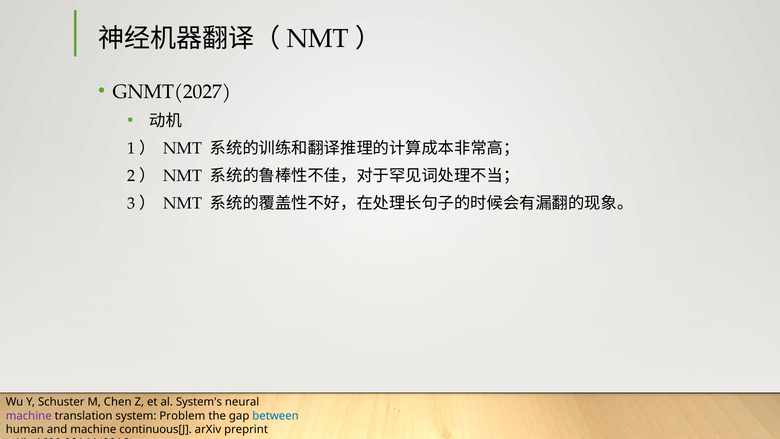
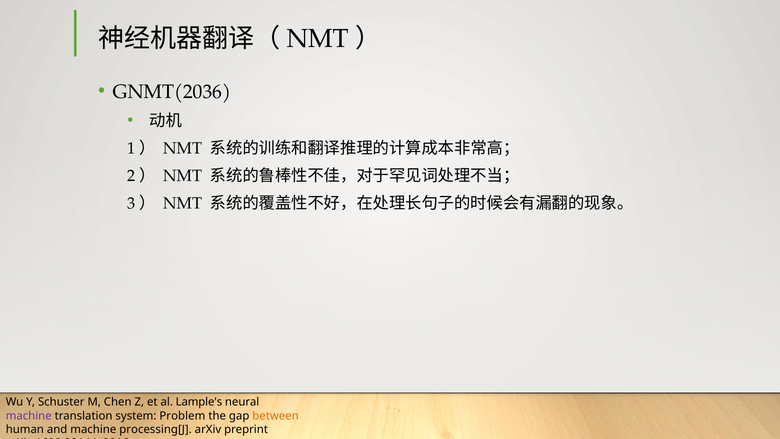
GNMT(2027: GNMT(2027 -> GNMT(2036
System's: System's -> Lample's
between colour: blue -> orange
continuous[J: continuous[J -> processing[J
